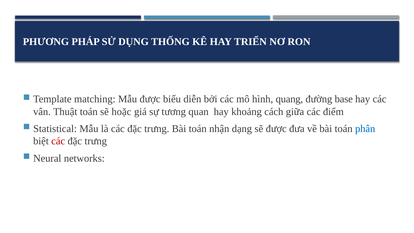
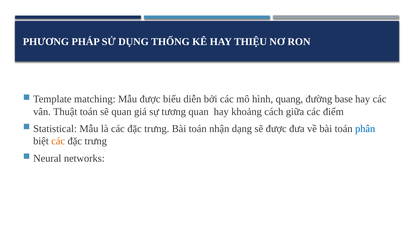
TRIỂN: TRIỂN -> THIỆU
sẽ hoặc: hoặc -> quan
các at (58, 141) colour: red -> orange
